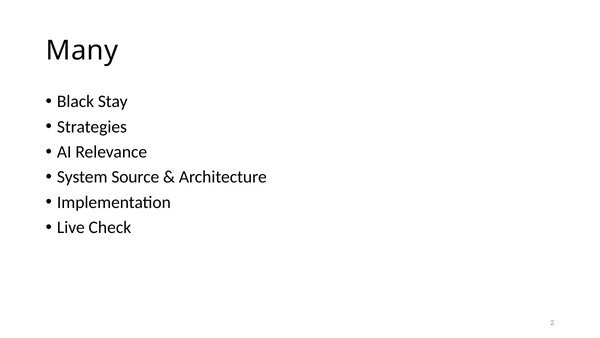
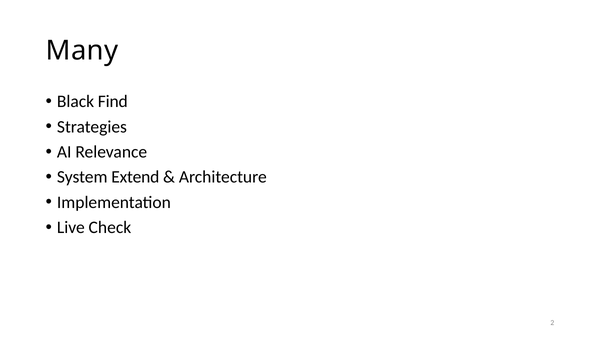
Stay: Stay -> Find
Source: Source -> Extend
